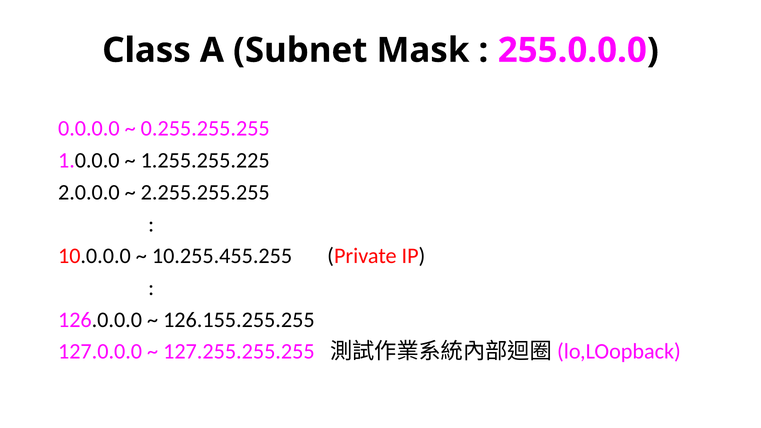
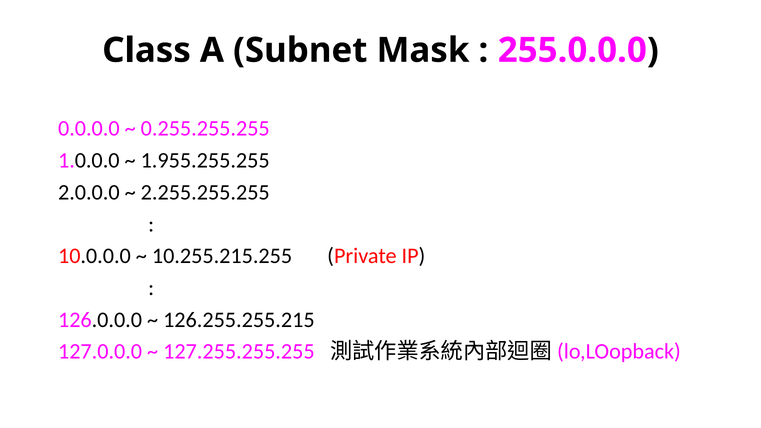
1.255.255.225: 1.255.255.225 -> 1.955.255.255
10.255.455.255: 10.255.455.255 -> 10.255.215.255
126.155.255.255: 126.155.255.255 -> 126.255.255.215
